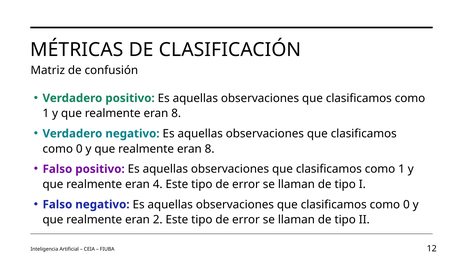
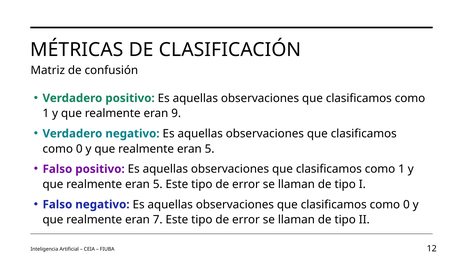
8 at (176, 113): 8 -> 9
8 at (210, 149): 8 -> 5
4 at (158, 184): 4 -> 5
2: 2 -> 7
